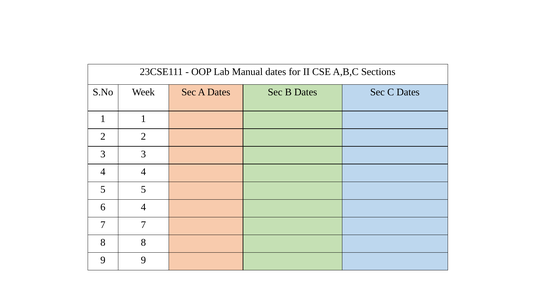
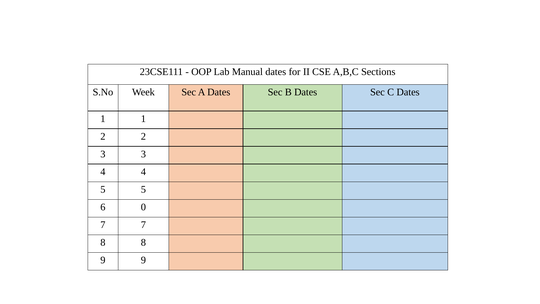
6 4: 4 -> 0
